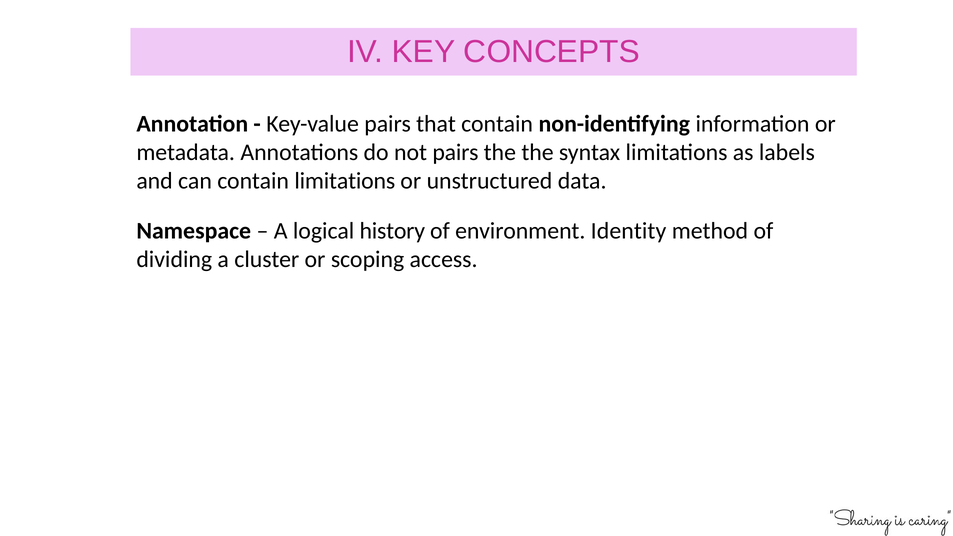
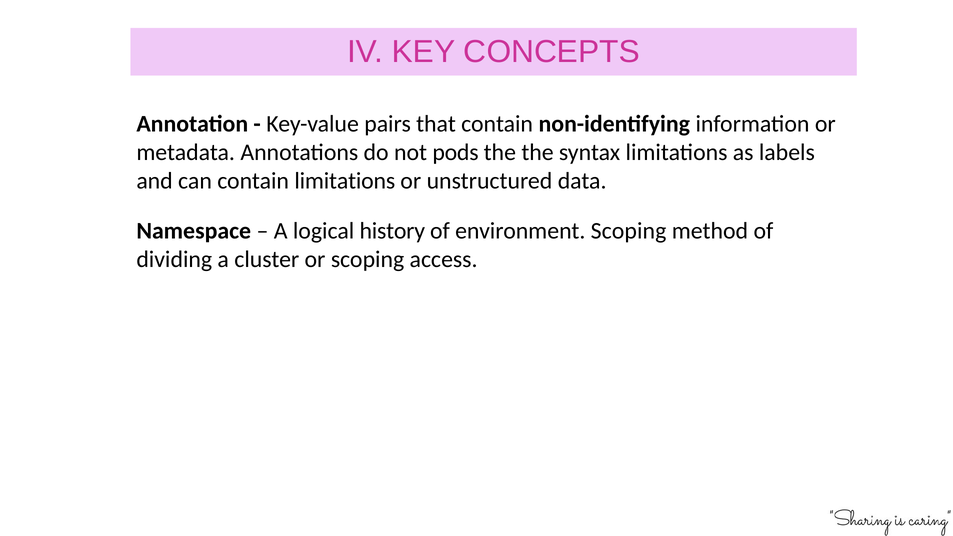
not pairs: pairs -> pods
environment Identity: Identity -> Scoping
